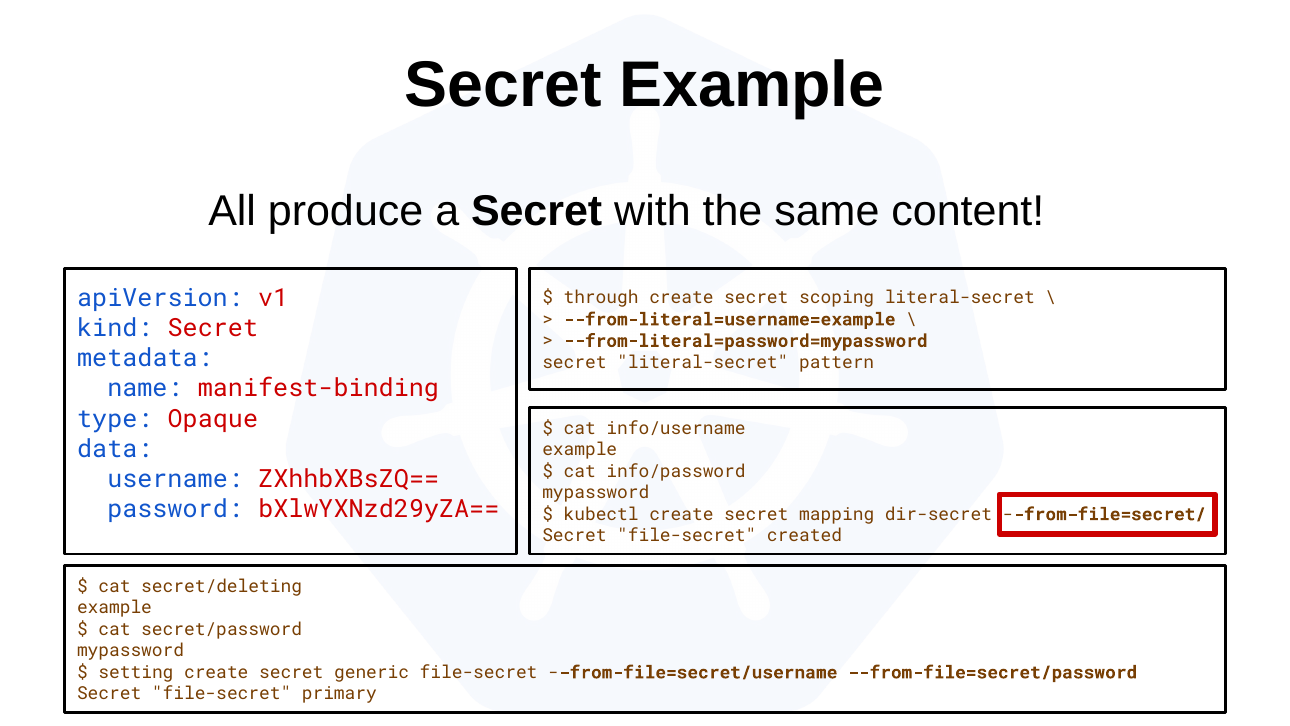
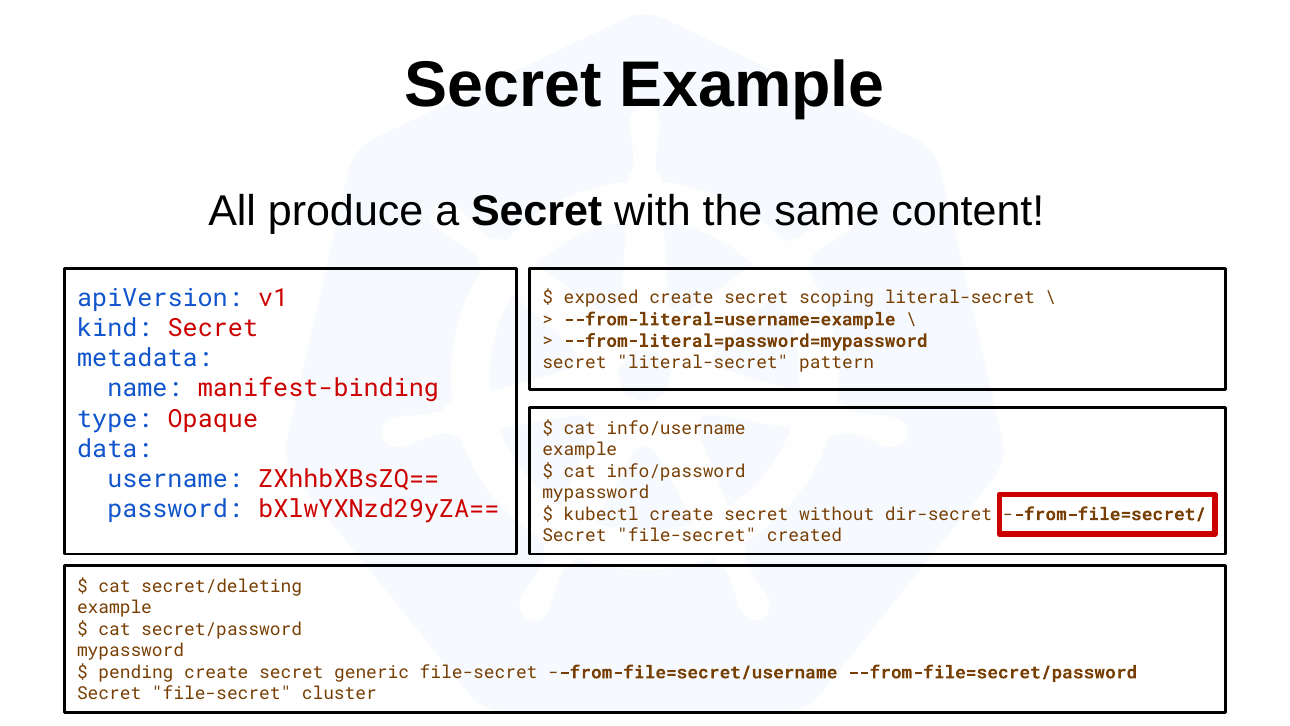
through: through -> exposed
mapping: mapping -> without
setting: setting -> pending
primary: primary -> cluster
